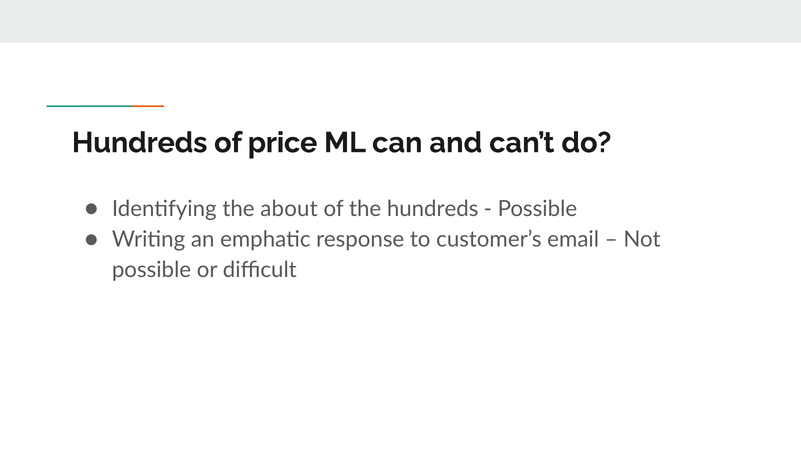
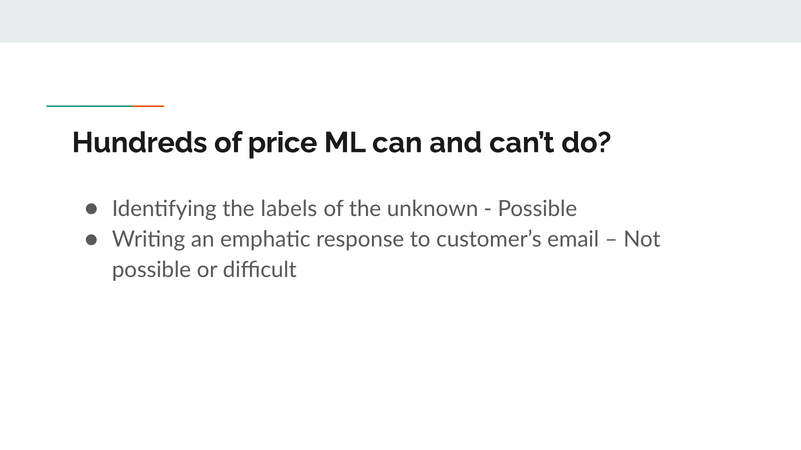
about: about -> labels
the hundreds: hundreds -> unknown
